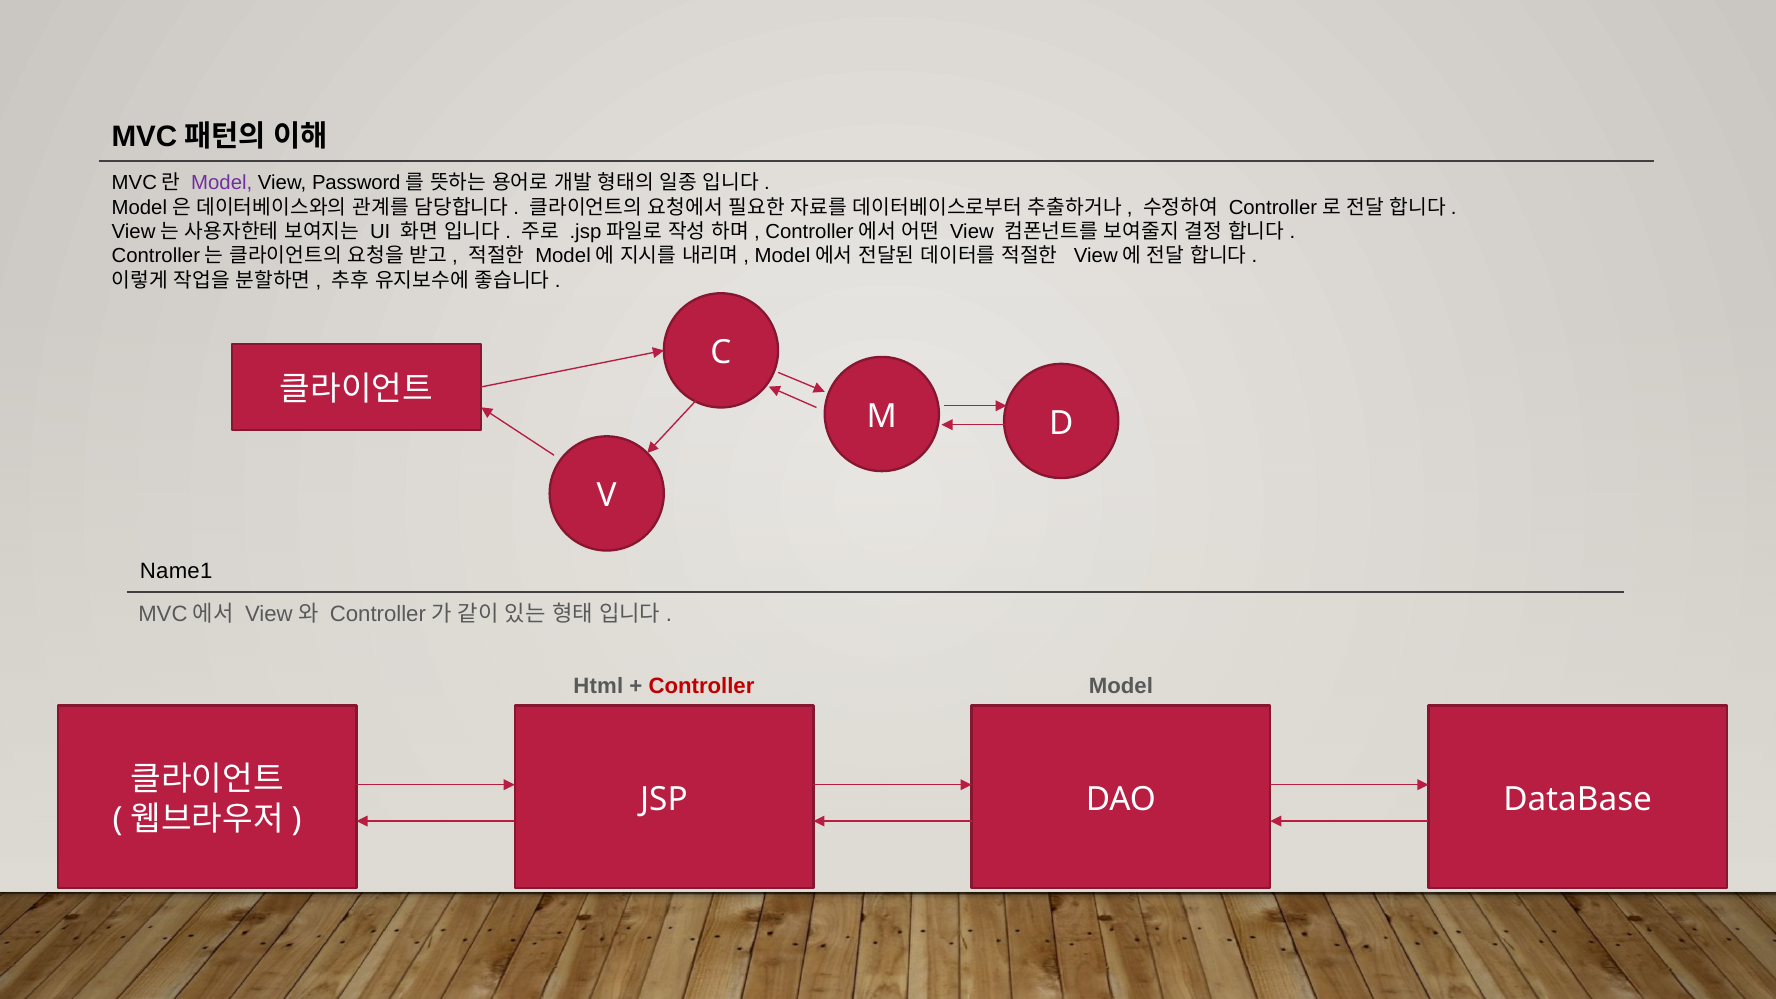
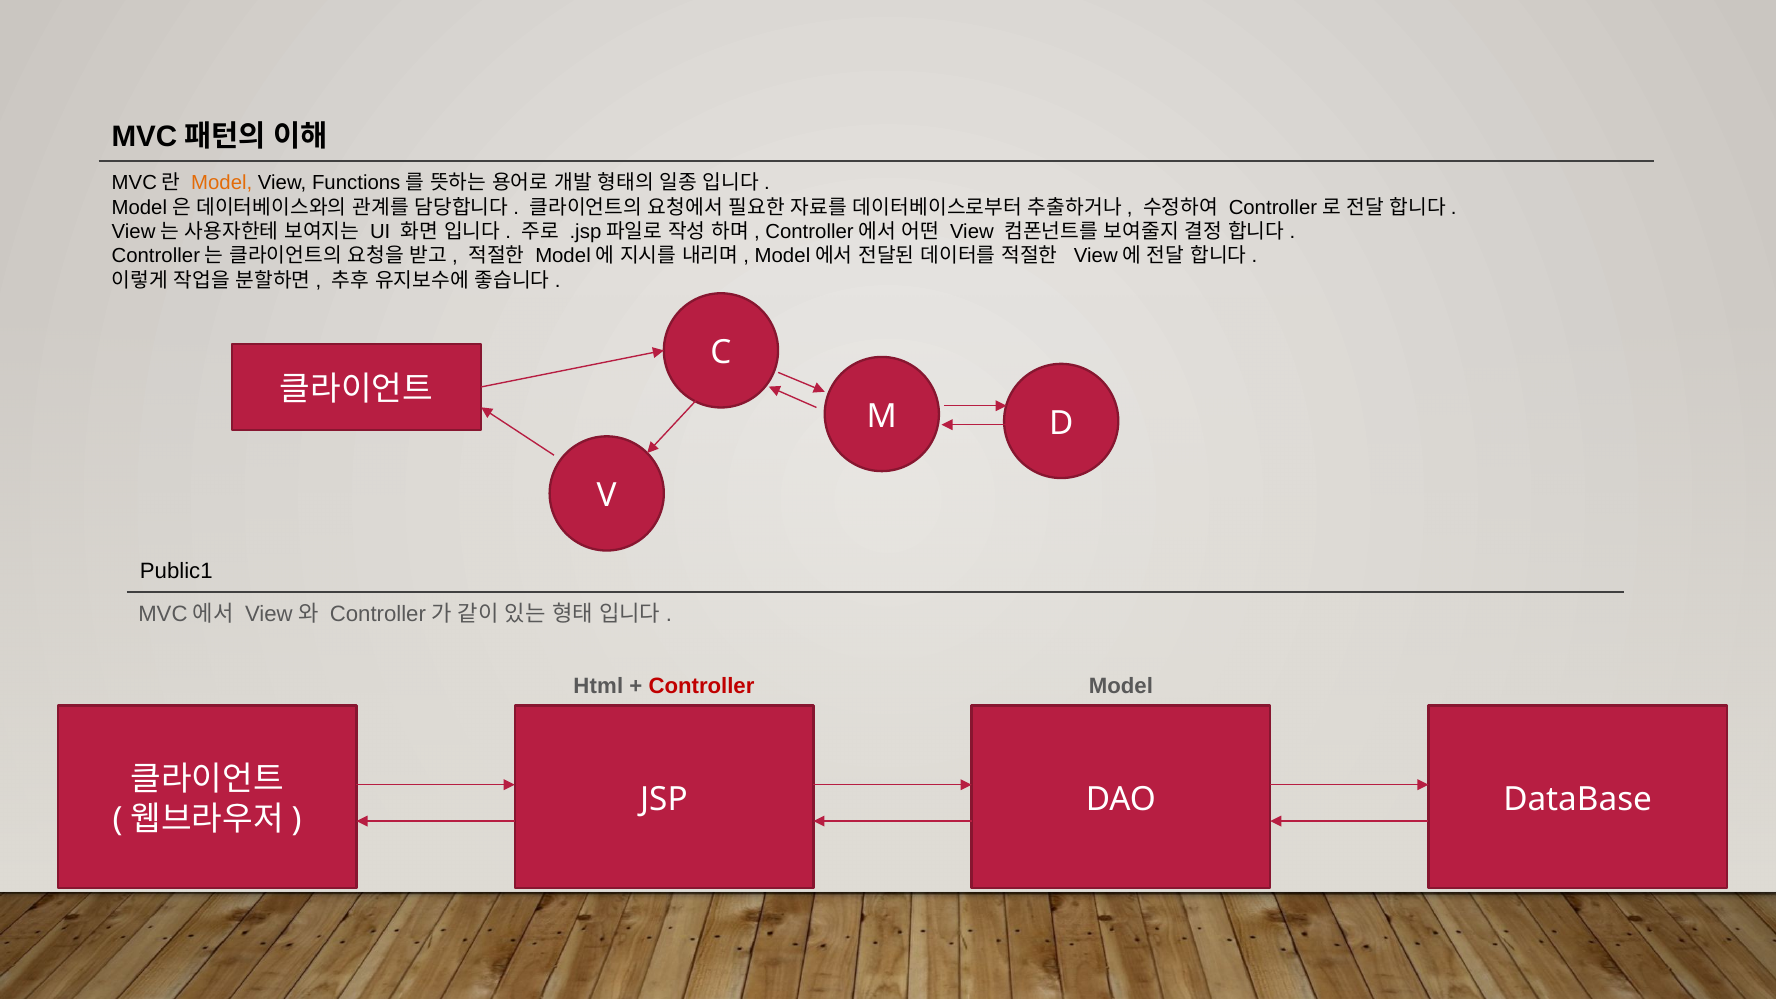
Model at (222, 183) colour: purple -> orange
Password: Password -> Functions
Name1: Name1 -> Public1
